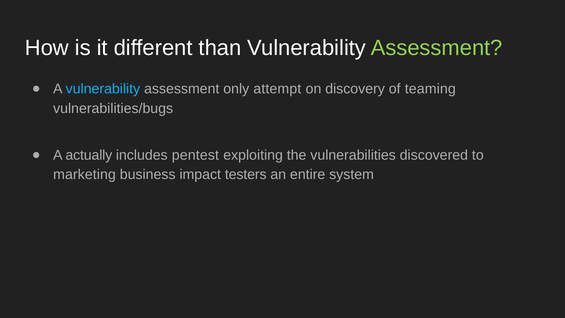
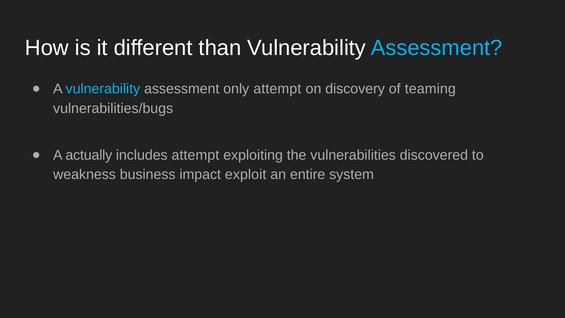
Assessment at (437, 48) colour: light green -> light blue
includes pentest: pentest -> attempt
marketing: marketing -> weakness
testers: testers -> exploit
